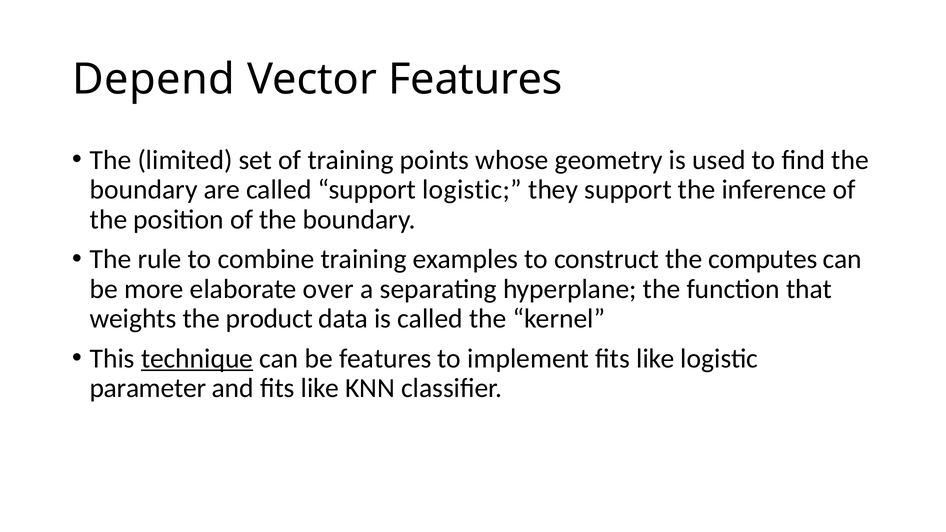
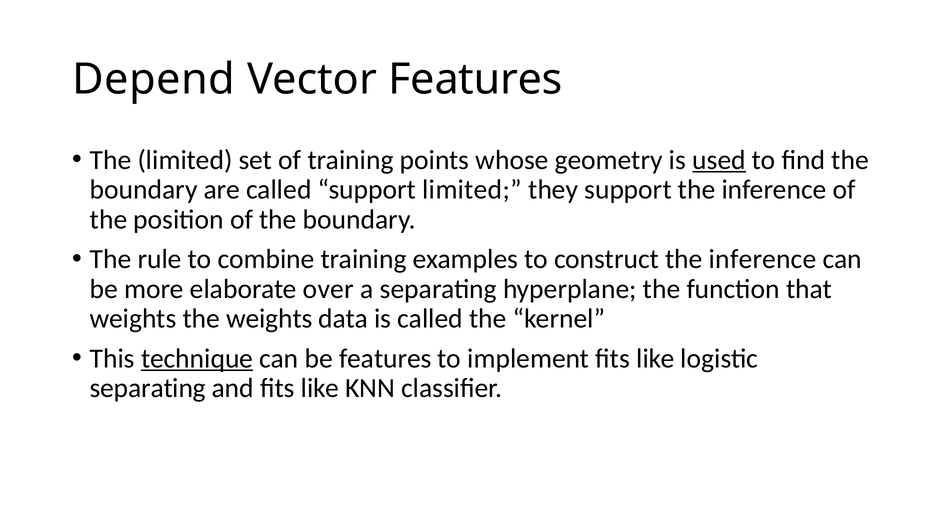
used underline: none -> present
support logistic: logistic -> limited
construct the computes: computes -> inference
the product: product -> weights
parameter at (148, 388): parameter -> separating
